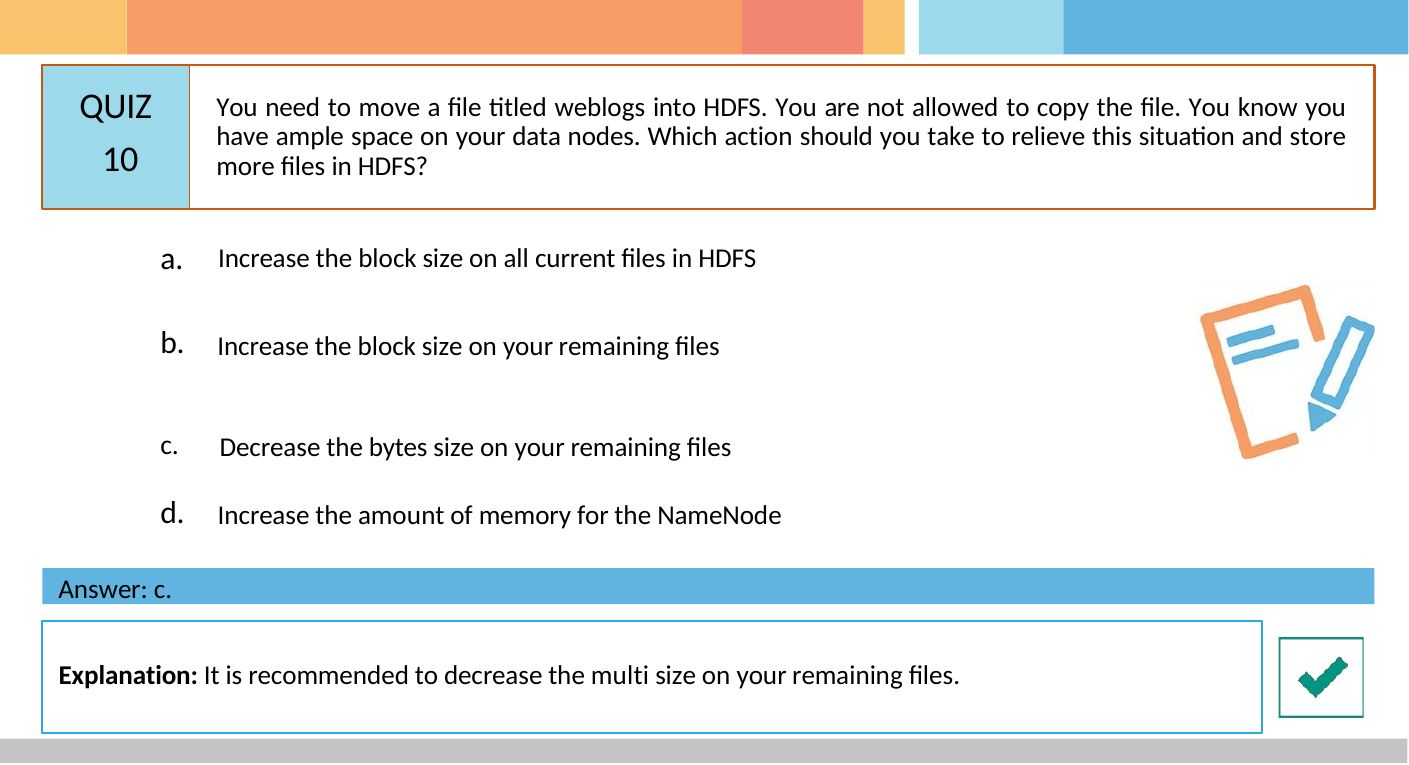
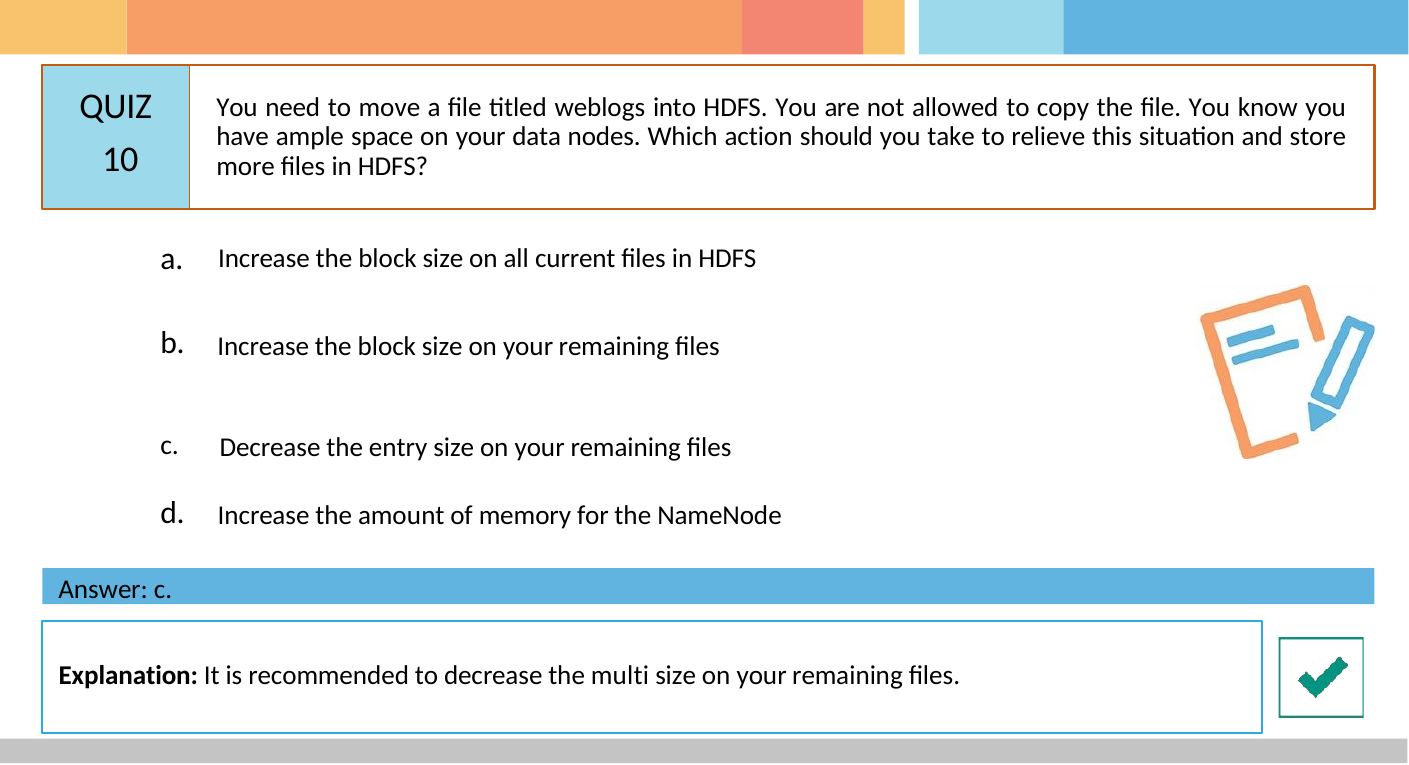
bytes: bytes -> entry
